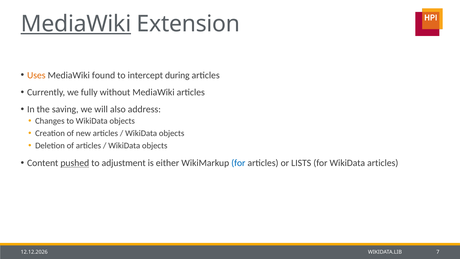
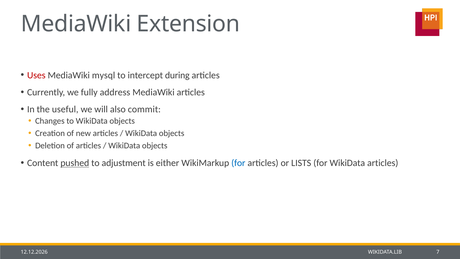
MediaWiki at (76, 24) underline: present -> none
Uses colour: orange -> red
found: found -> mysql
without: without -> address
saving: saving -> useful
address: address -> commit
